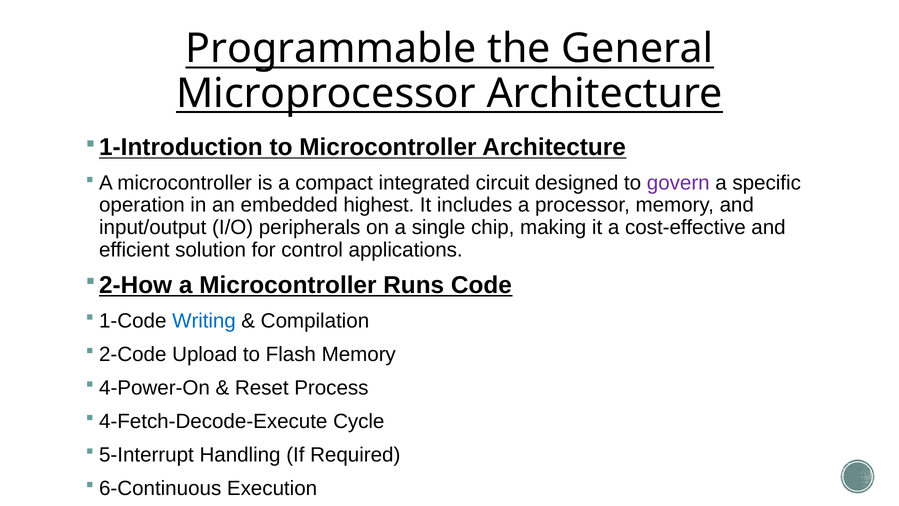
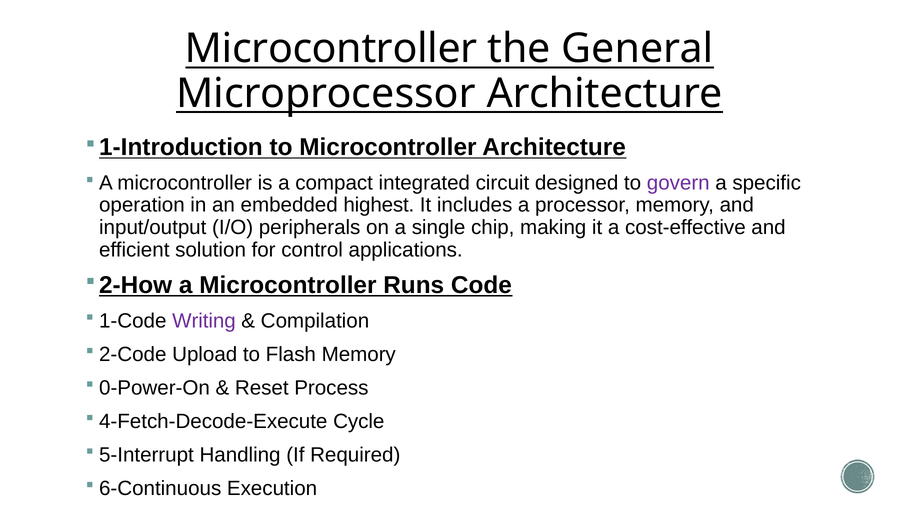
Programmable at (331, 49): Programmable -> Microcontroller
Writing colour: blue -> purple
4-Power-On: 4-Power-On -> 0-Power-On
